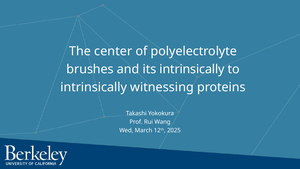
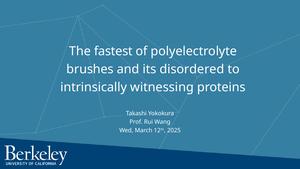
center: center -> fastest
its intrinsically: intrinsically -> disordered
